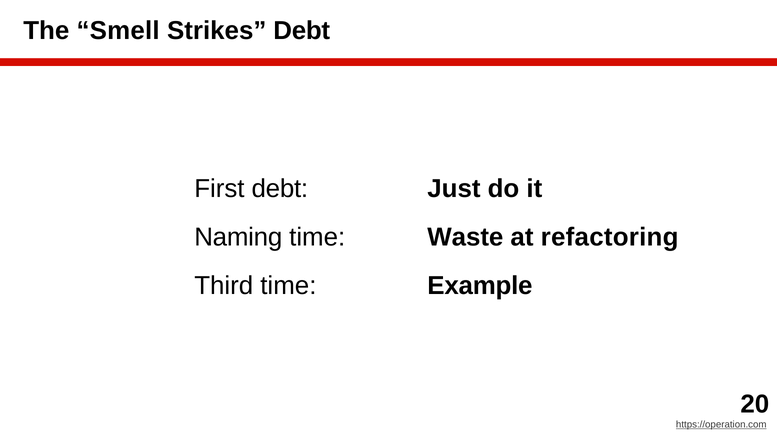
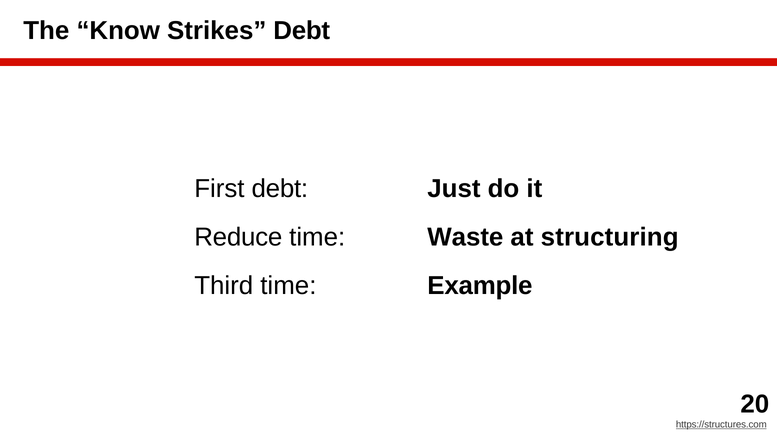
Smell: Smell -> Know
Naming: Naming -> Reduce
refactoring: refactoring -> structuring
https://operation.com: https://operation.com -> https://structures.com
